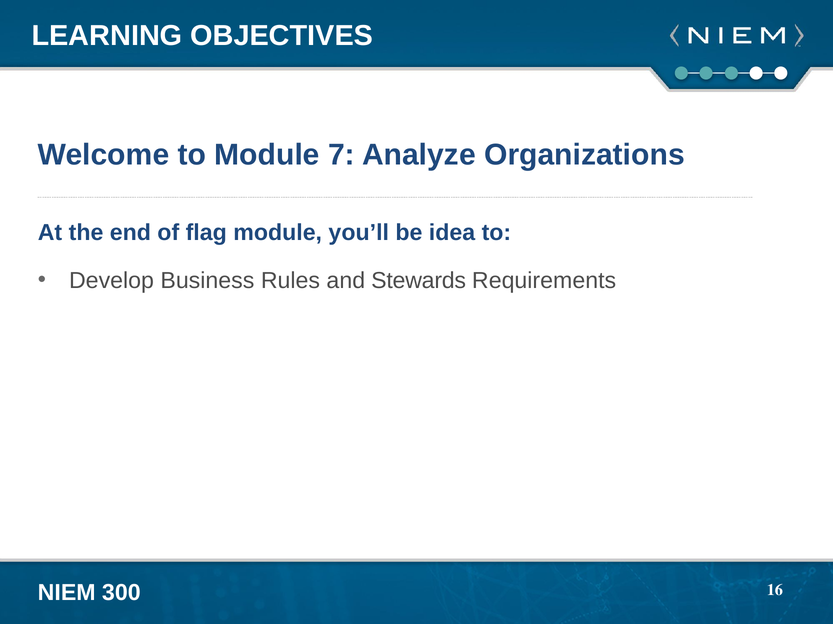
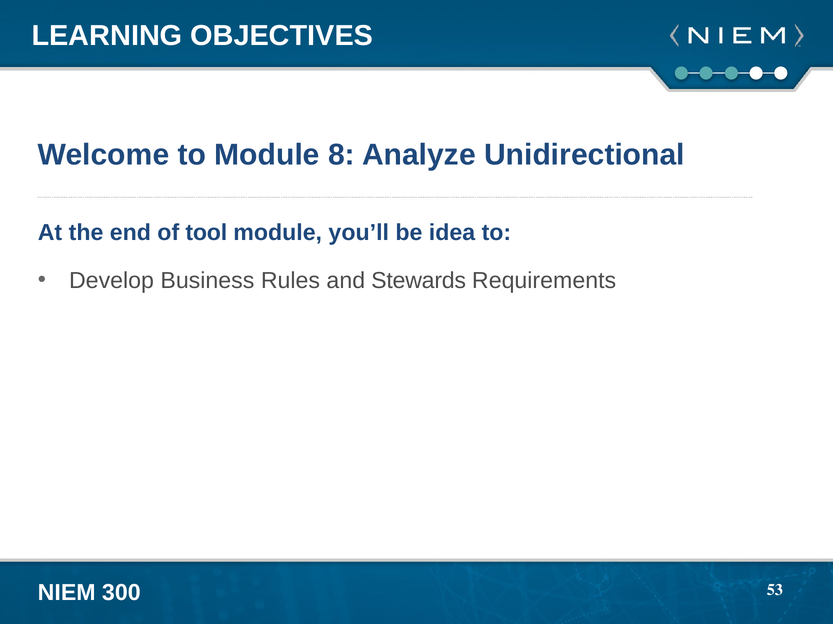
7: 7 -> 8
Organizations: Organizations -> Unidirectional
flag: flag -> tool
16: 16 -> 53
